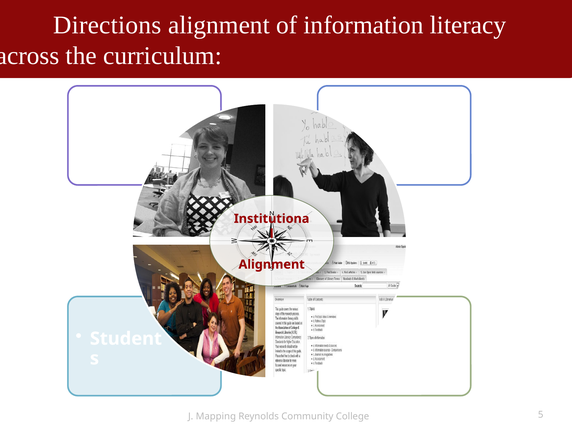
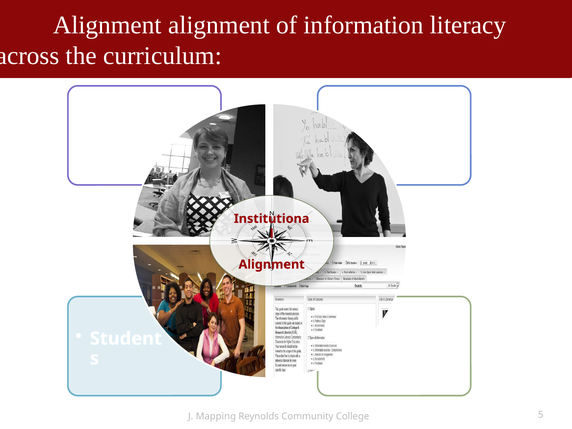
Directions at (107, 25): Directions -> Alignment
